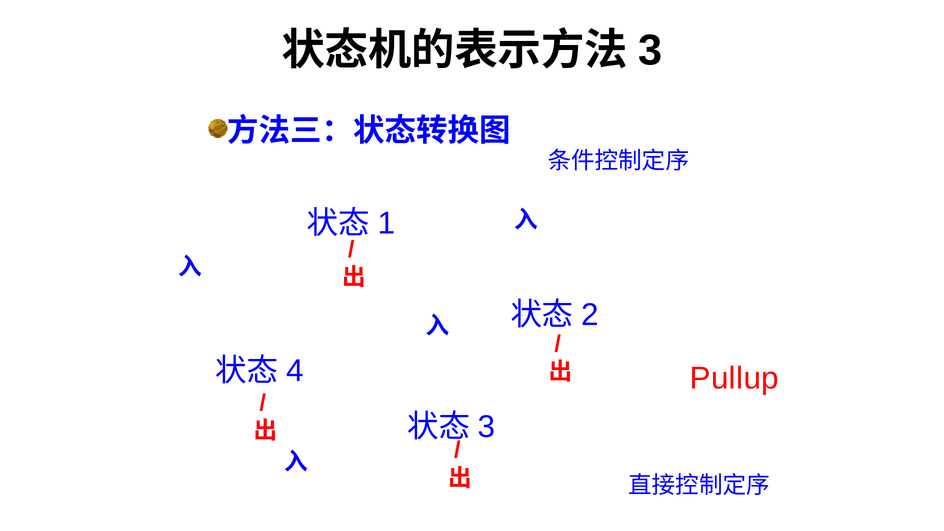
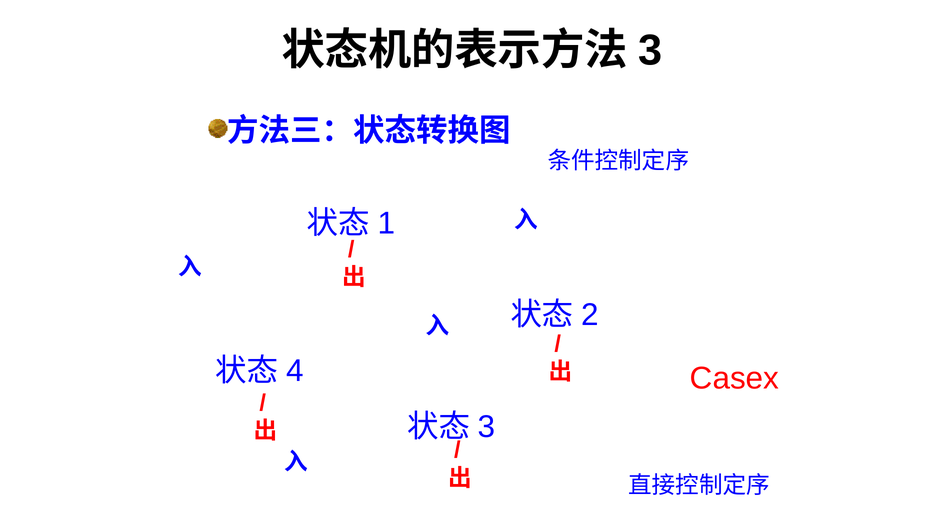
Pullup: Pullup -> Casex
